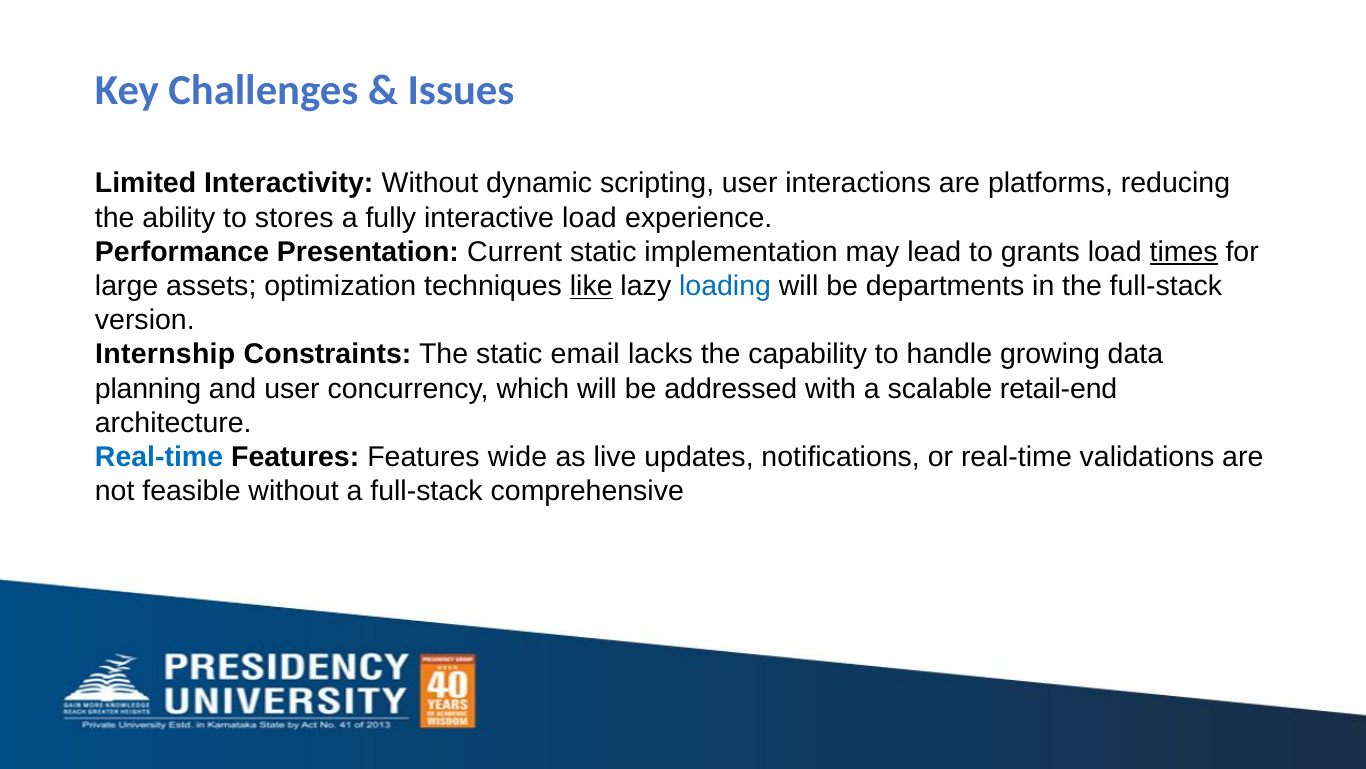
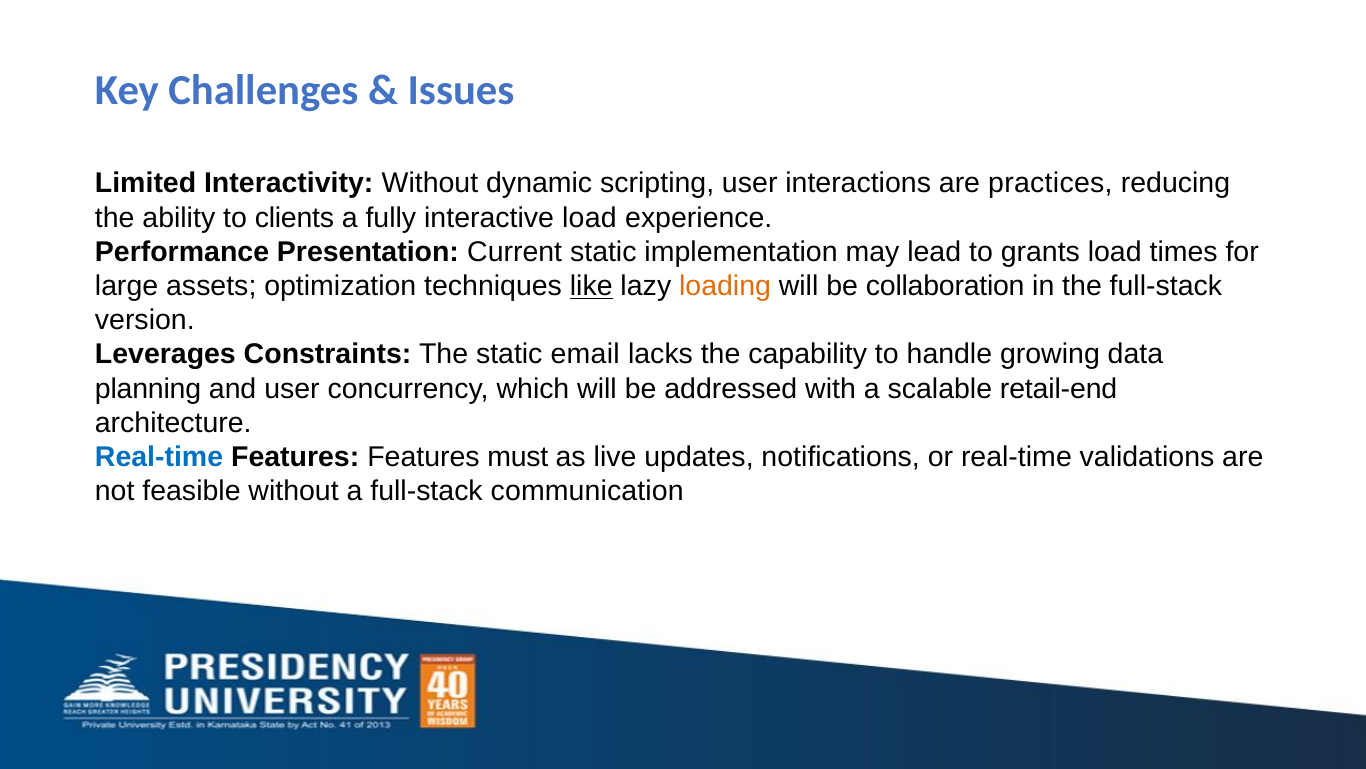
platforms: platforms -> practices
stores: stores -> clients
times underline: present -> none
loading colour: blue -> orange
departments: departments -> collaboration
Internship: Internship -> Leverages
wide: wide -> must
comprehensive: comprehensive -> communication
